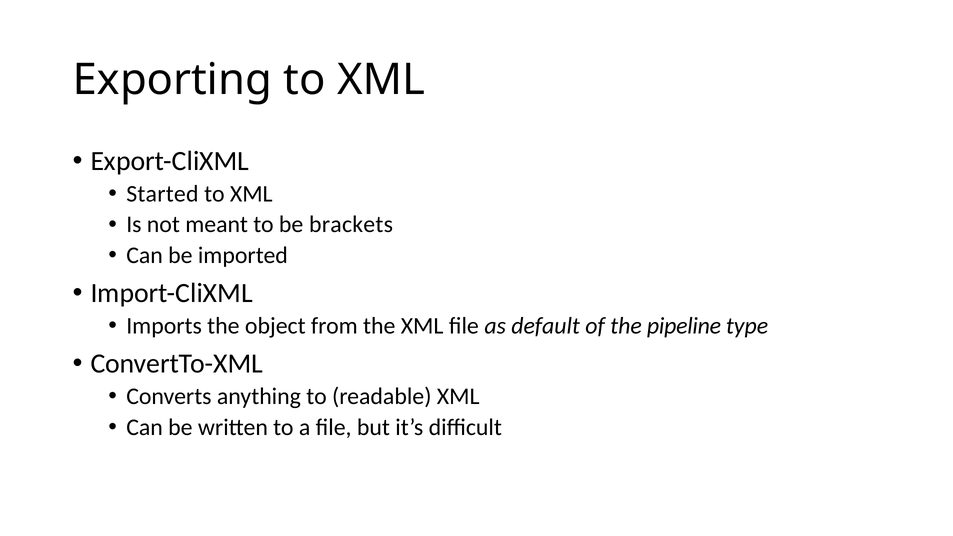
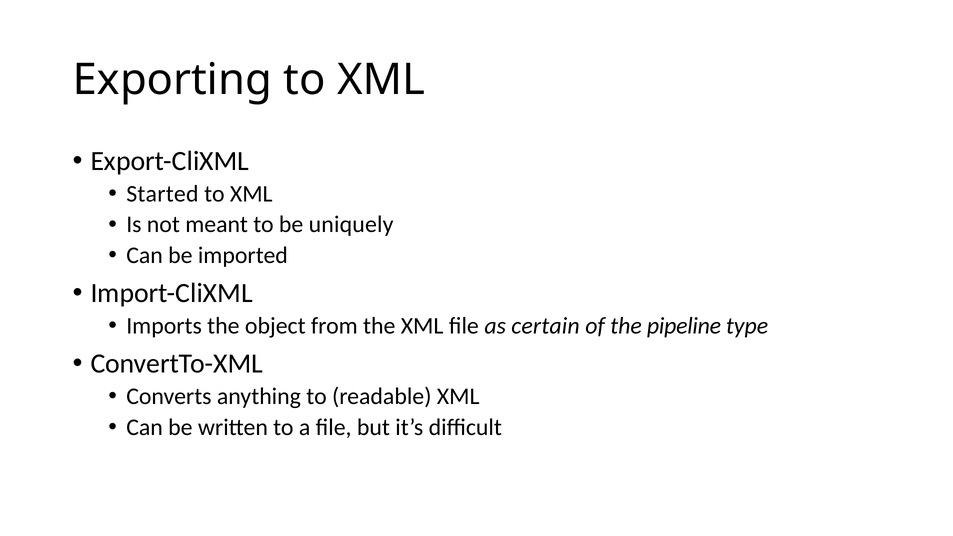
brackets: brackets -> uniquely
default: default -> certain
